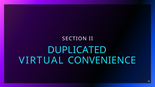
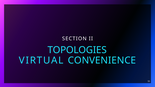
DUPLICATED: DUPLICATED -> TOPOLOGIES
